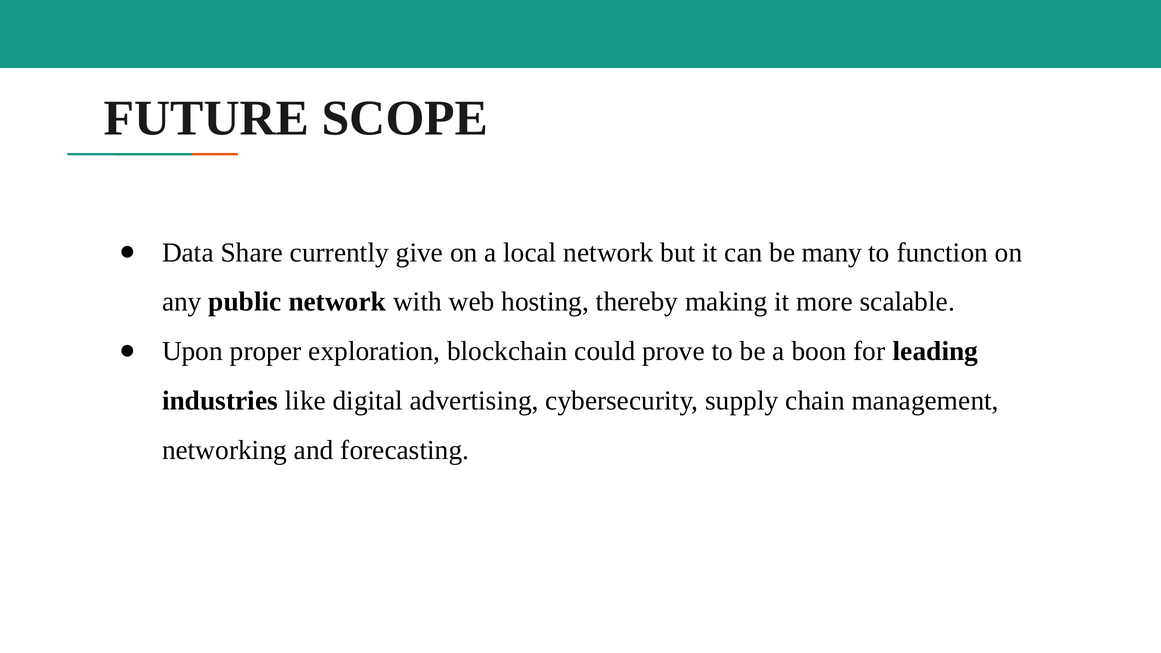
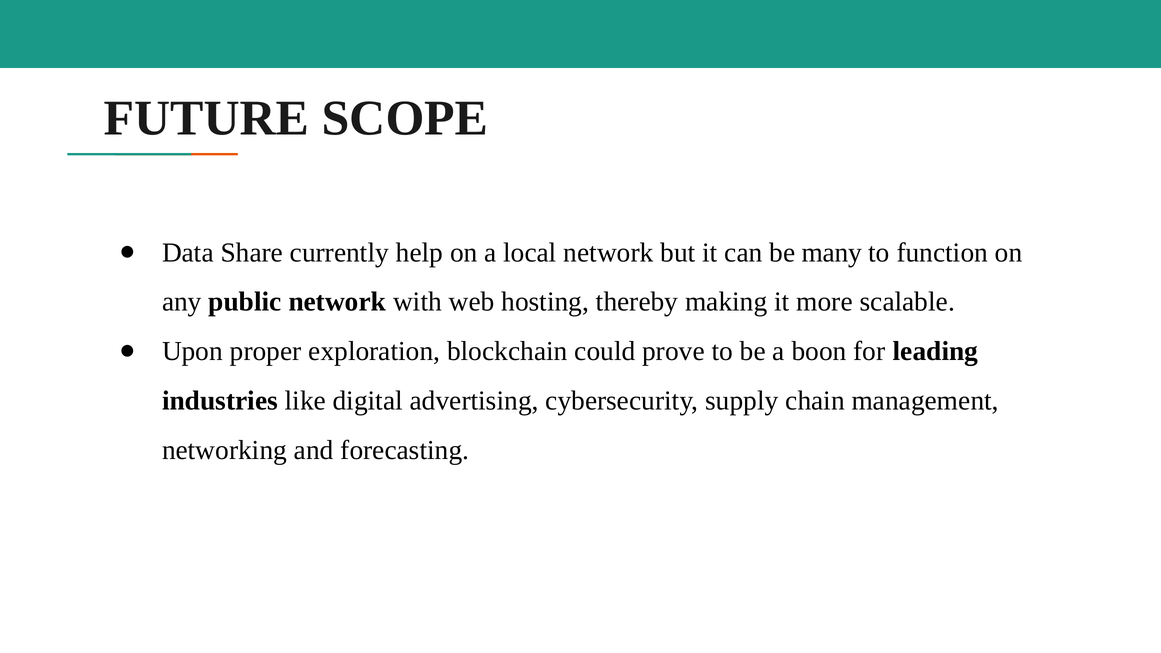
give: give -> help
